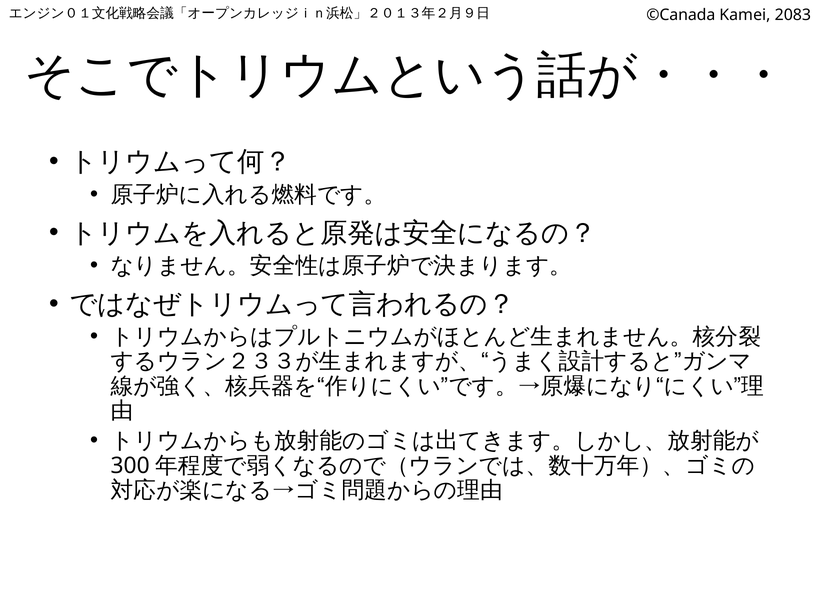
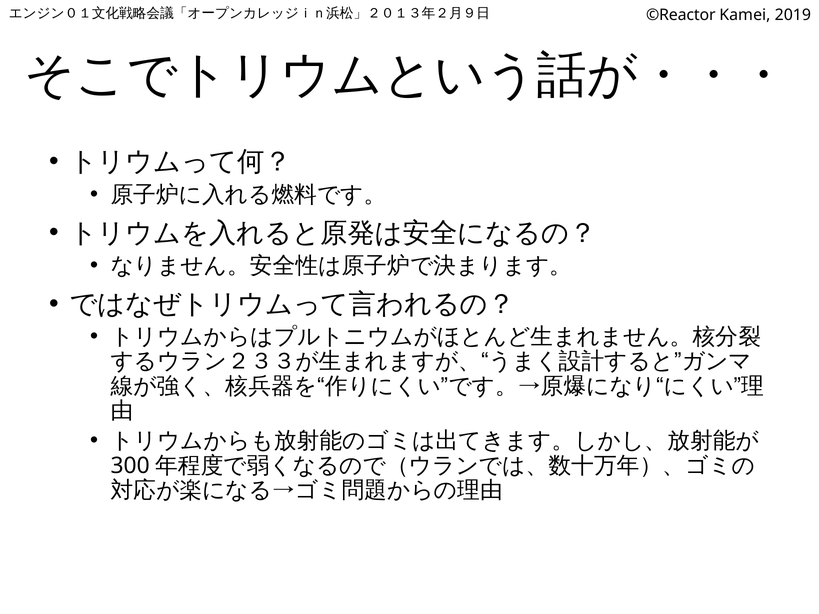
©Canada: ©Canada -> ©Reactor
2083: 2083 -> 2019
